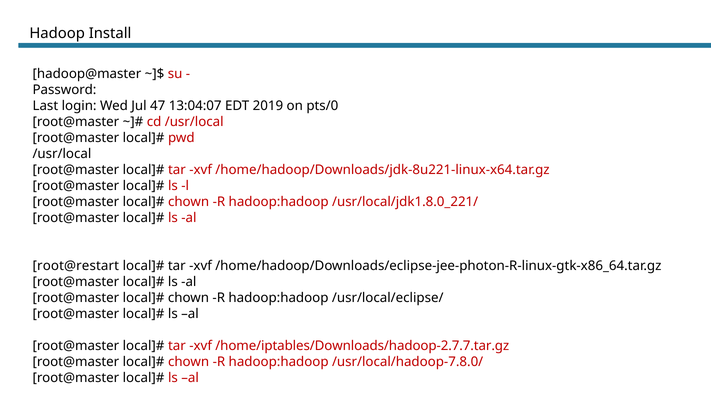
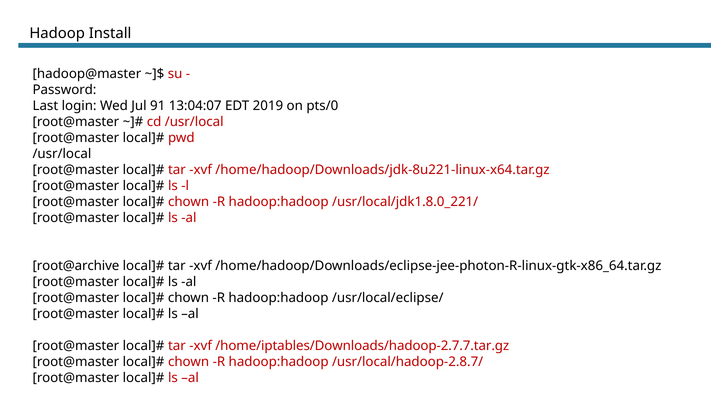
47: 47 -> 91
root@restart: root@restart -> root@archive
/usr/local/hadoop-7.8.0/: /usr/local/hadoop-7.8.0/ -> /usr/local/hadoop-2.8.7/
